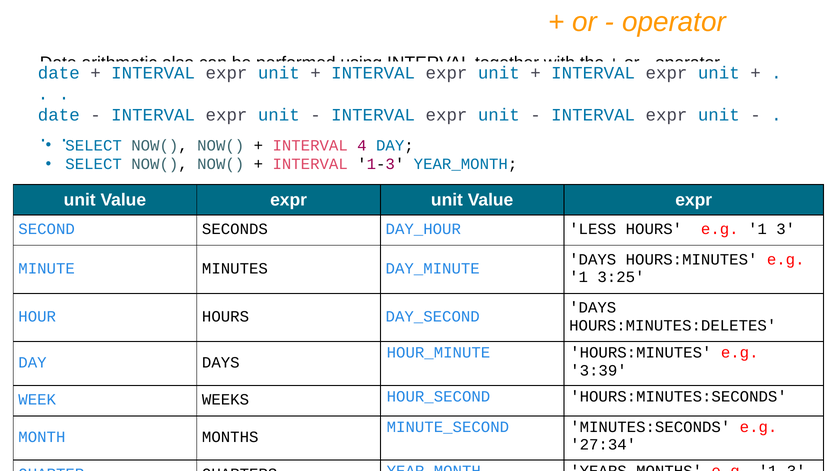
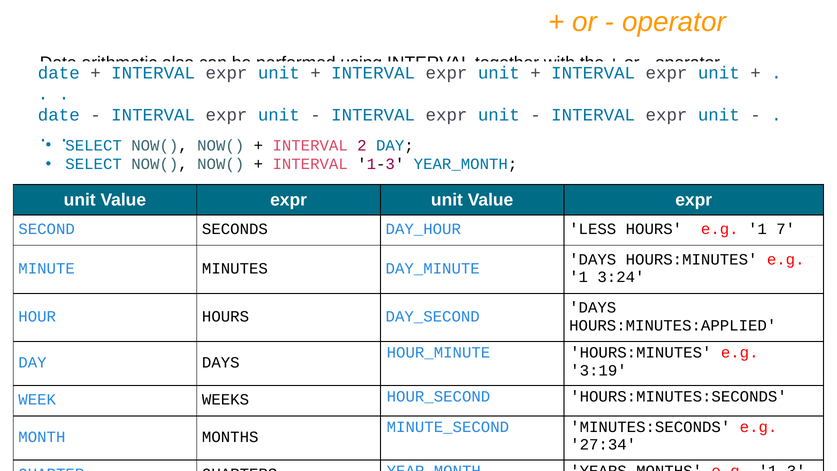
4: 4 -> 2
3: 3 -> 7
3:25: 3:25 -> 3:24
HOURS:MINUTES:DELETES: HOURS:MINUTES:DELETES -> HOURS:MINUTES:APPLIED
3:39: 3:39 -> 3:19
